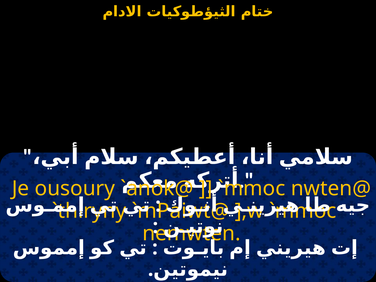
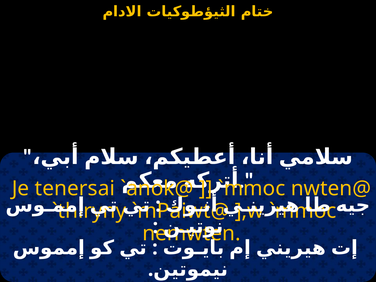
ousoury: ousoury -> tenersai
